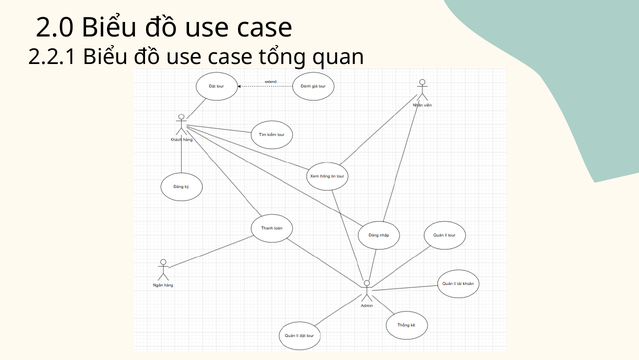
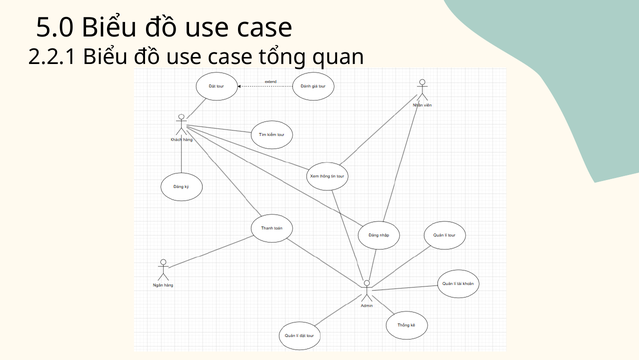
2.0: 2.0 -> 5.0
